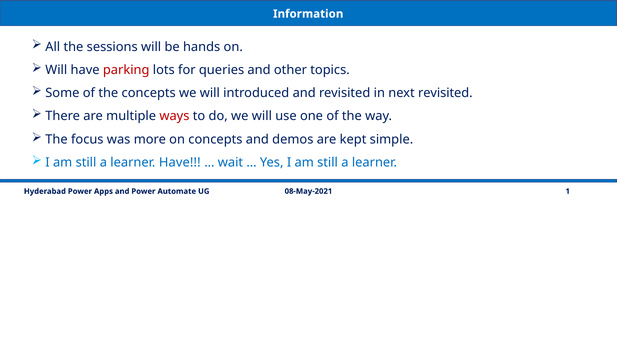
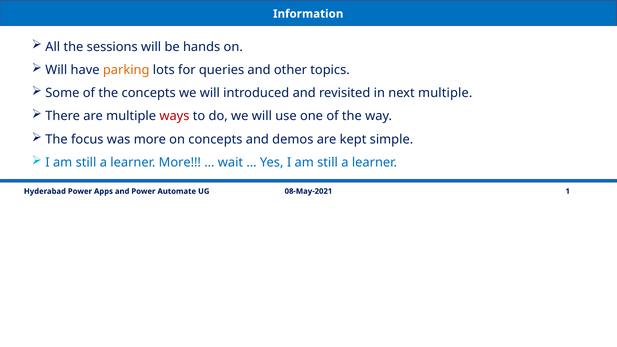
parking colour: red -> orange
next revisited: revisited -> multiple
learner Have: Have -> More
